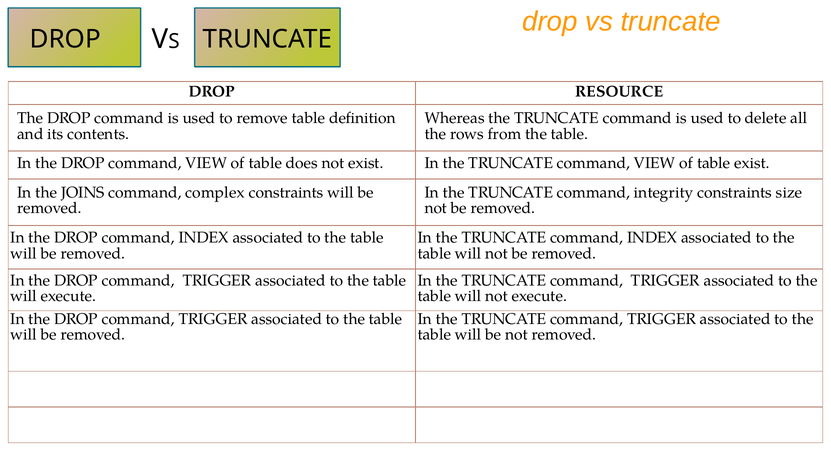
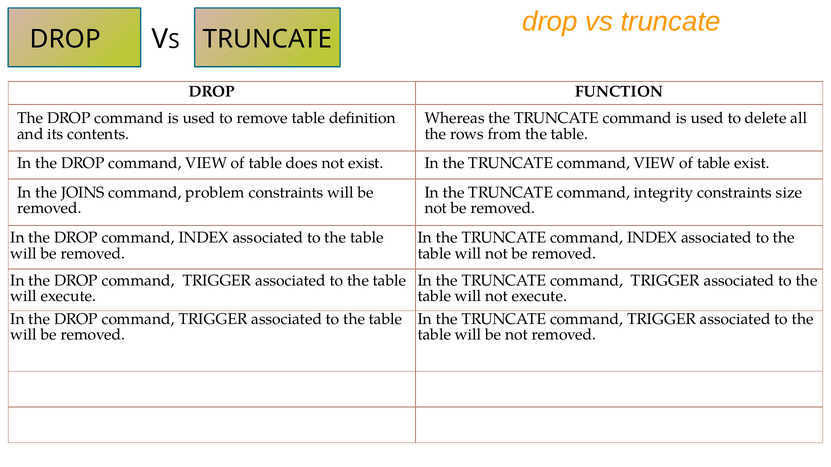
RESOURCE: RESOURCE -> FUNCTION
complex: complex -> problem
